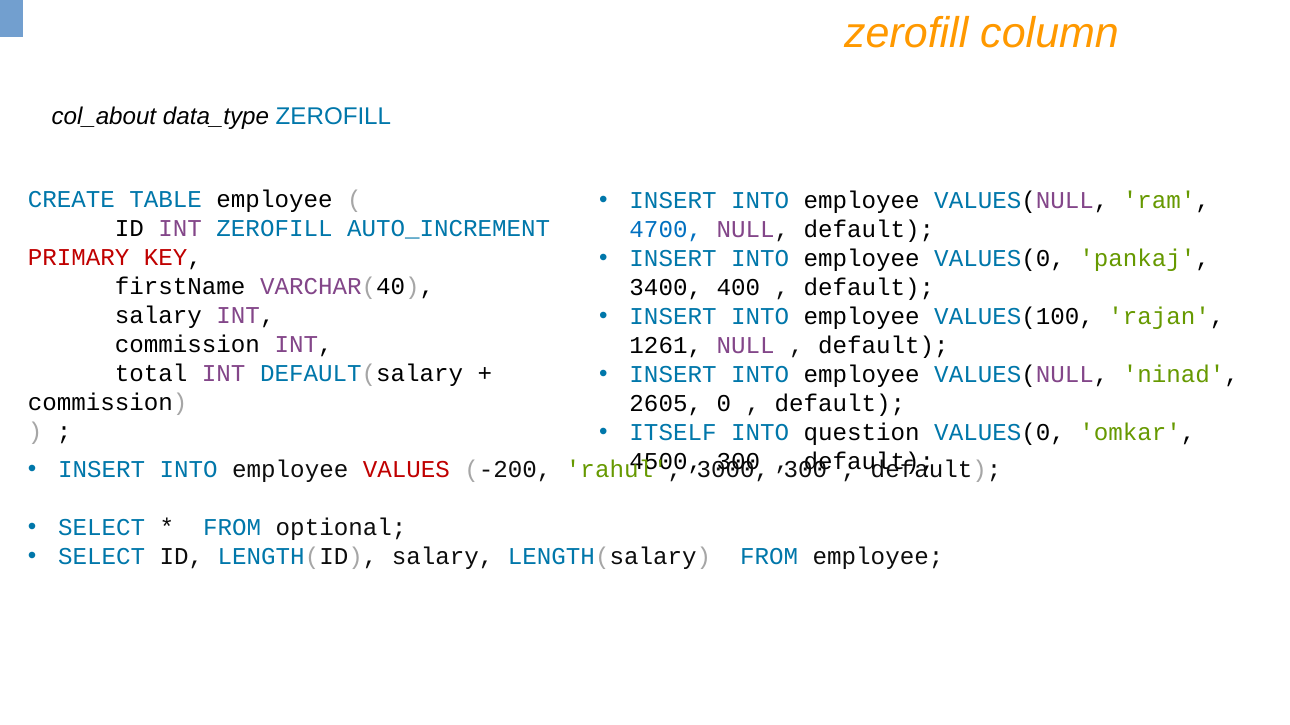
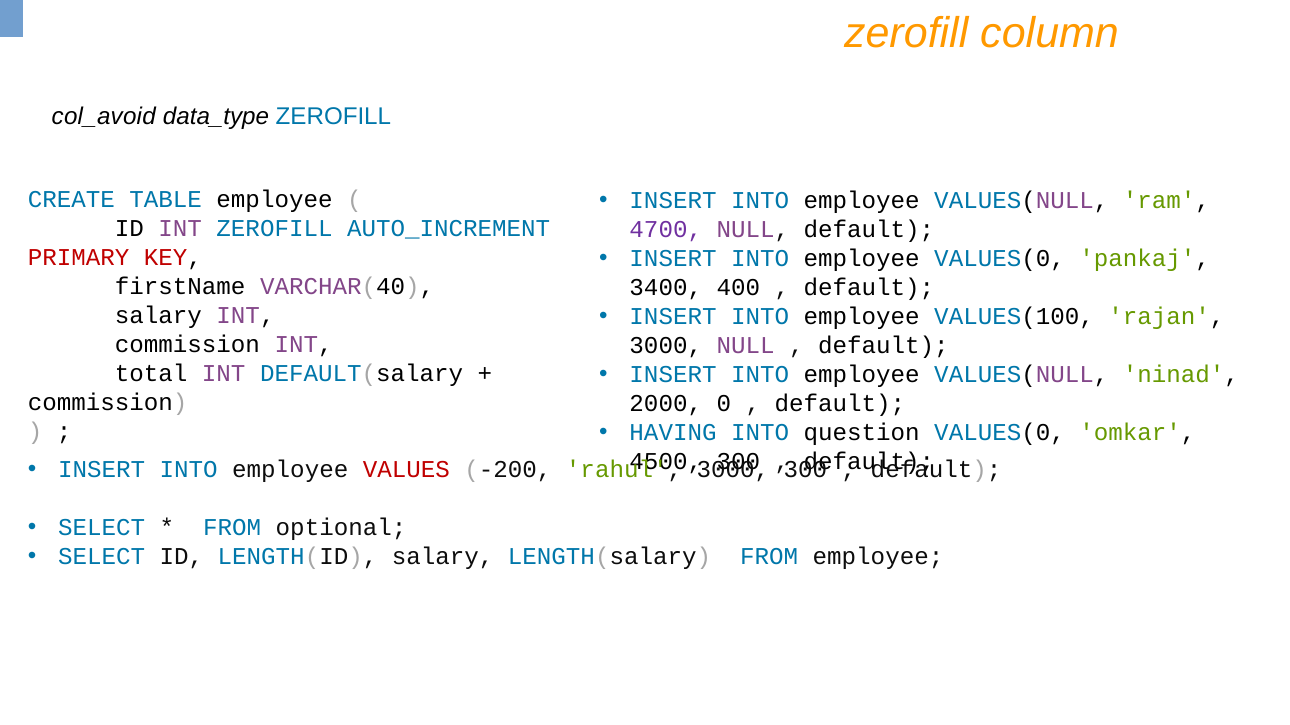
col_about: col_about -> col_avoid
4700 colour: blue -> purple
1261 at (666, 346): 1261 -> 3000
2605: 2605 -> 2000
ITSELF: ITSELF -> HAVING
